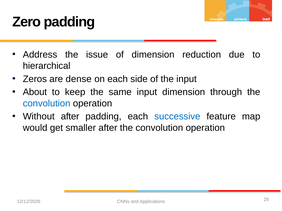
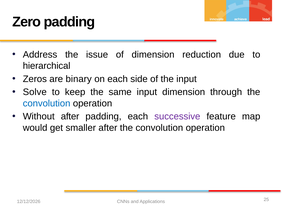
dense: dense -> binary
About: About -> Solve
successive colour: blue -> purple
